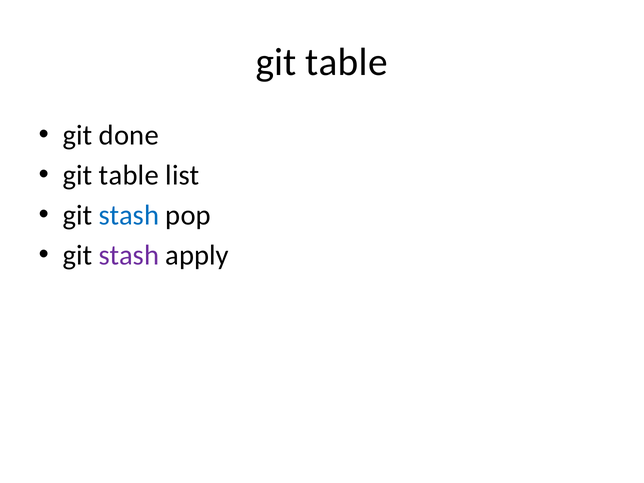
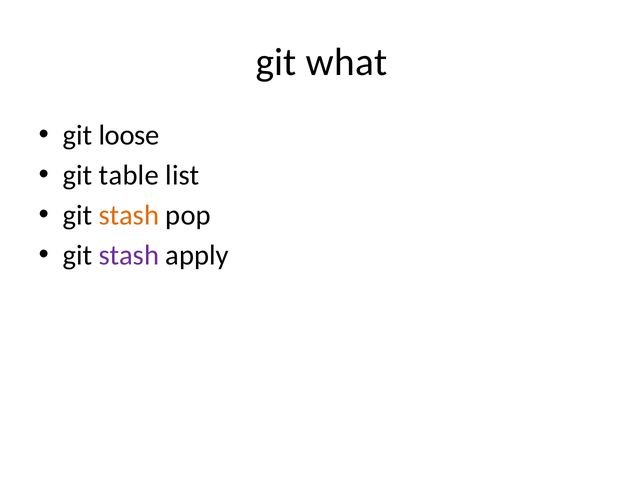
table at (347, 62): table -> what
done: done -> loose
stash at (129, 215) colour: blue -> orange
